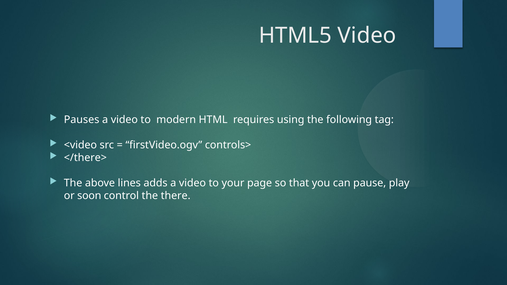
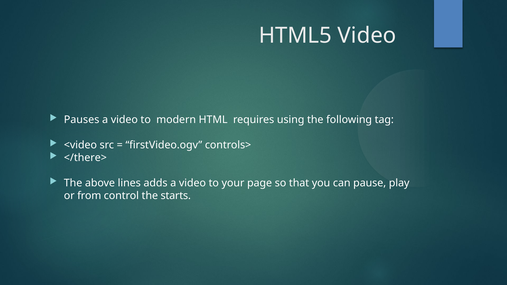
soon: soon -> from
there: there -> starts
